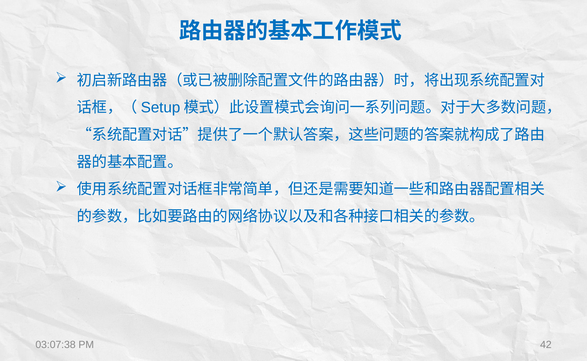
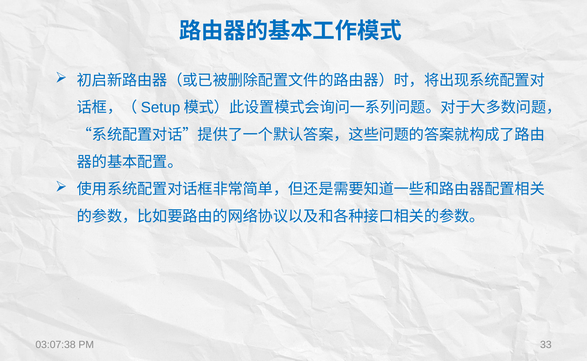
42: 42 -> 33
